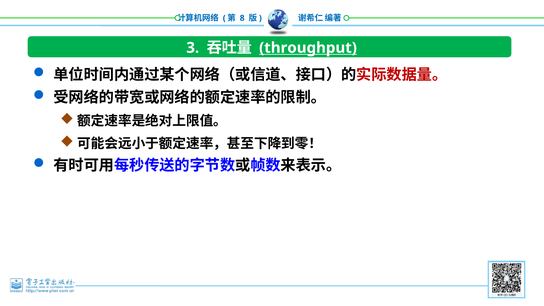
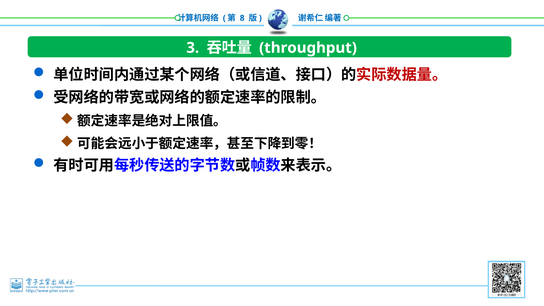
throughput underline: present -> none
